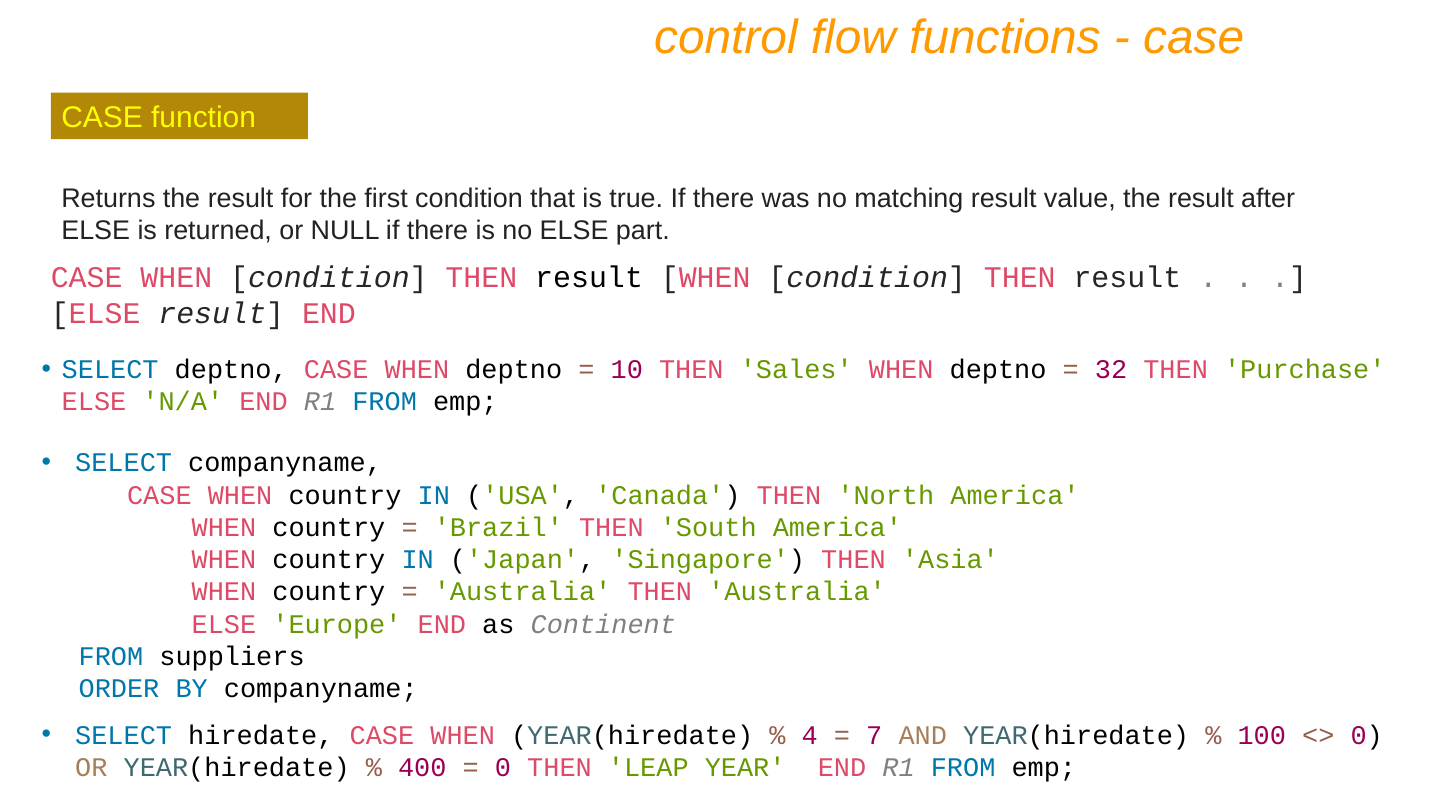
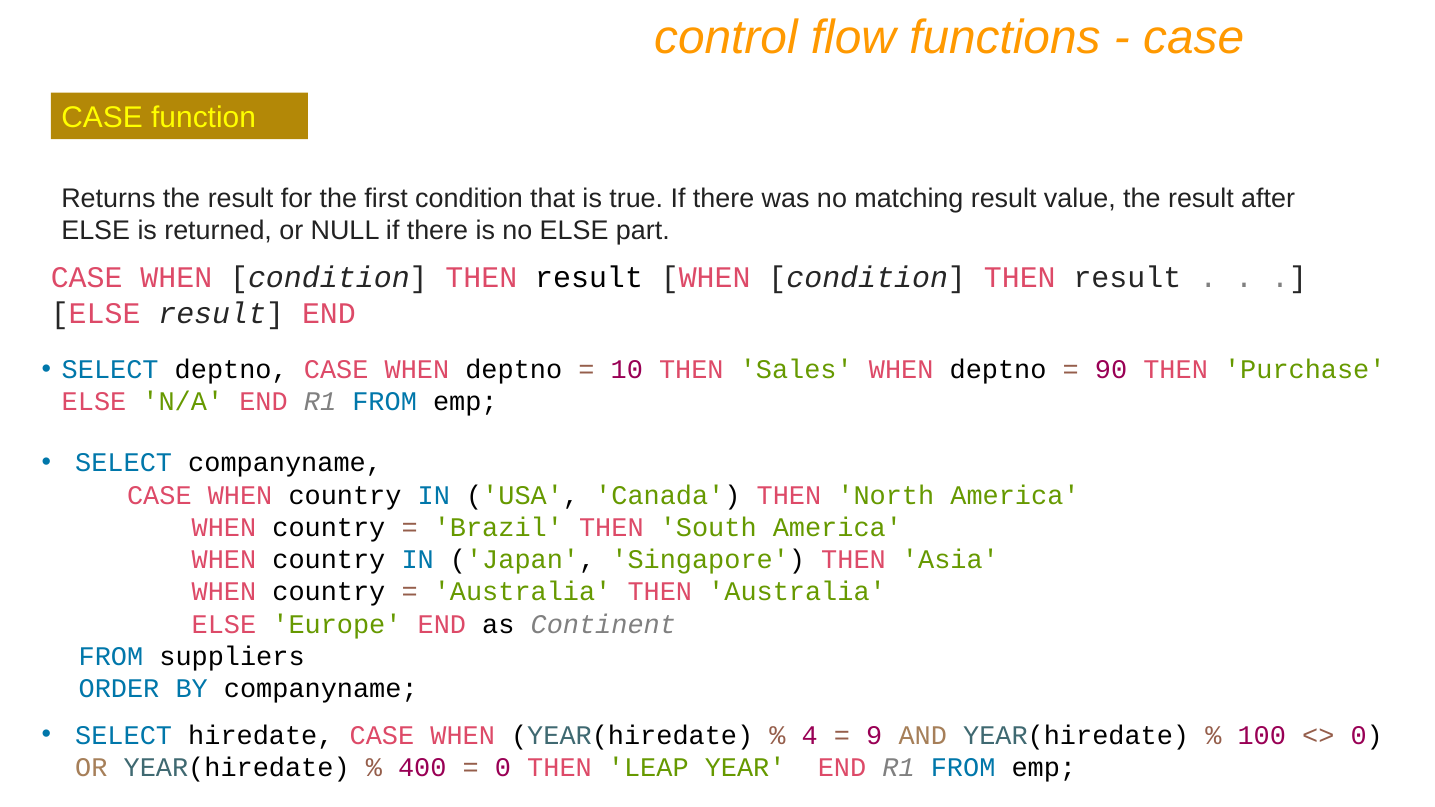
32: 32 -> 90
7: 7 -> 9
